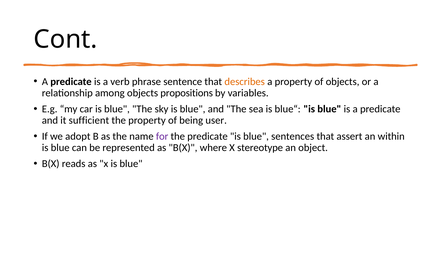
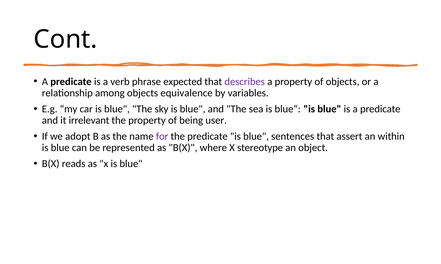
sentence: sentence -> expected
describes colour: orange -> purple
propositions: propositions -> equivalence
sufficient: sufficient -> irrelevant
